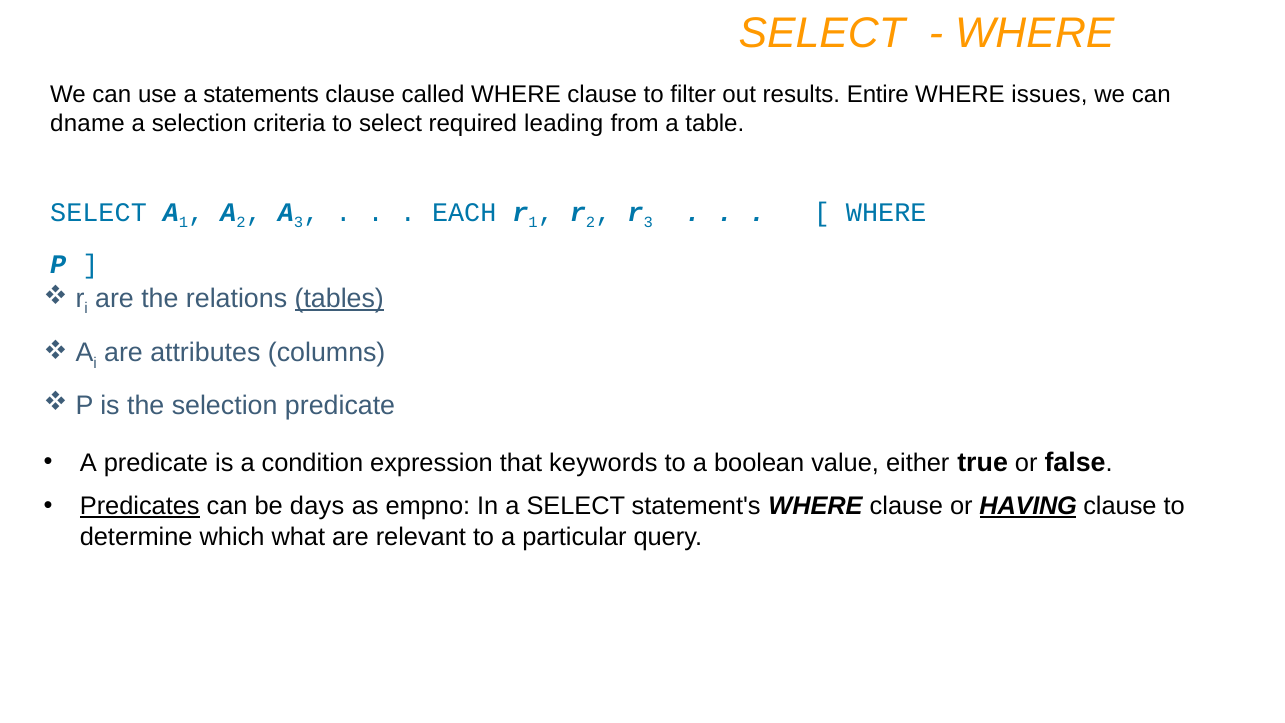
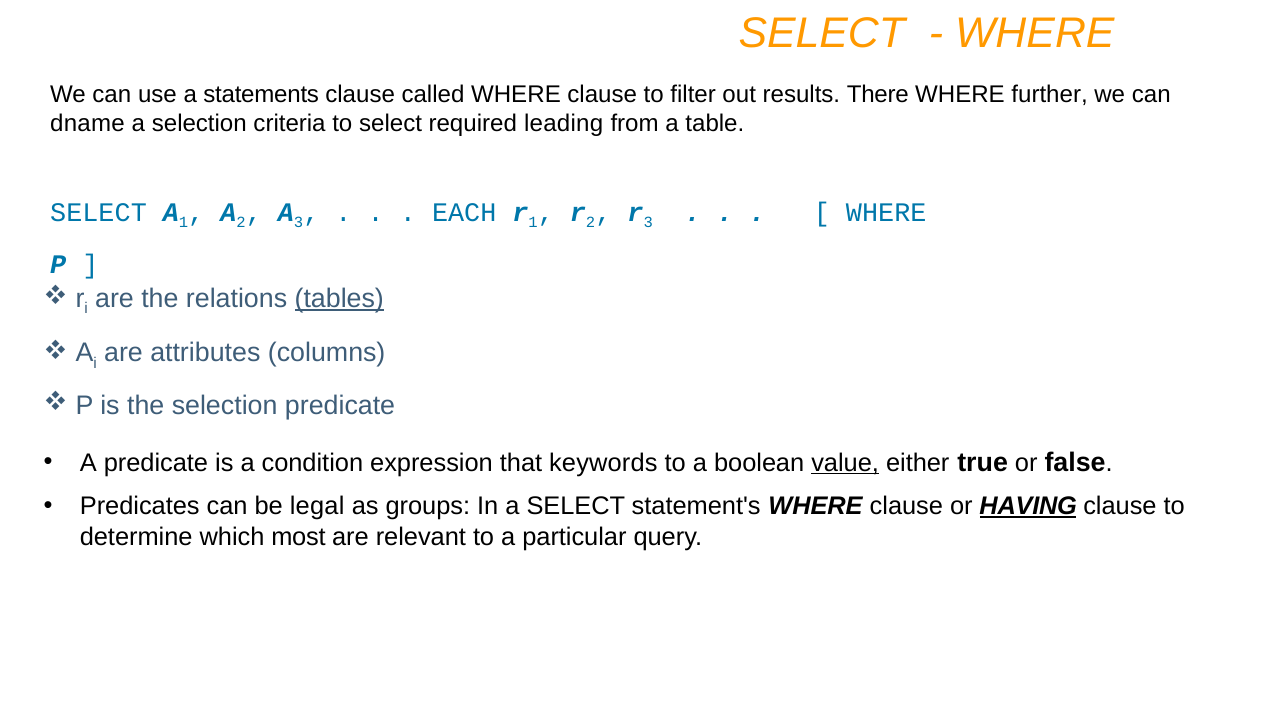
Entire: Entire -> There
issues: issues -> further
value underline: none -> present
Predicates underline: present -> none
days: days -> legal
empno: empno -> groups
what: what -> most
